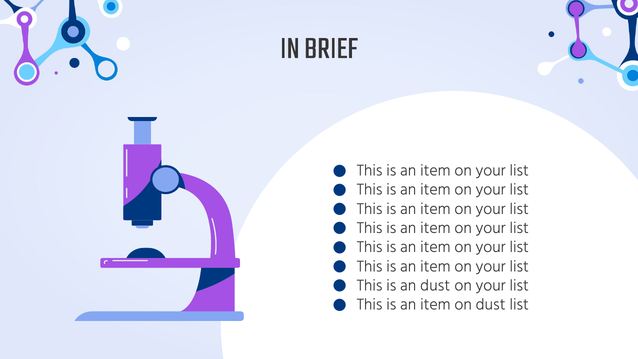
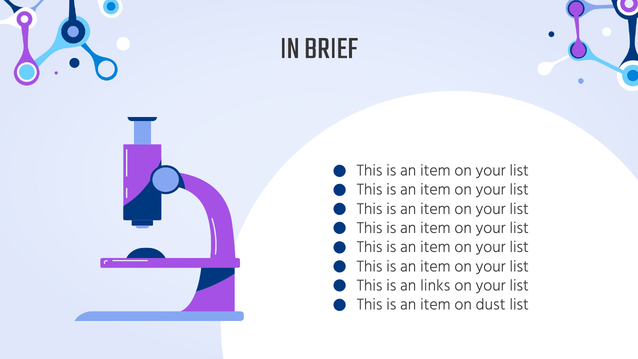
an dust: dust -> links
